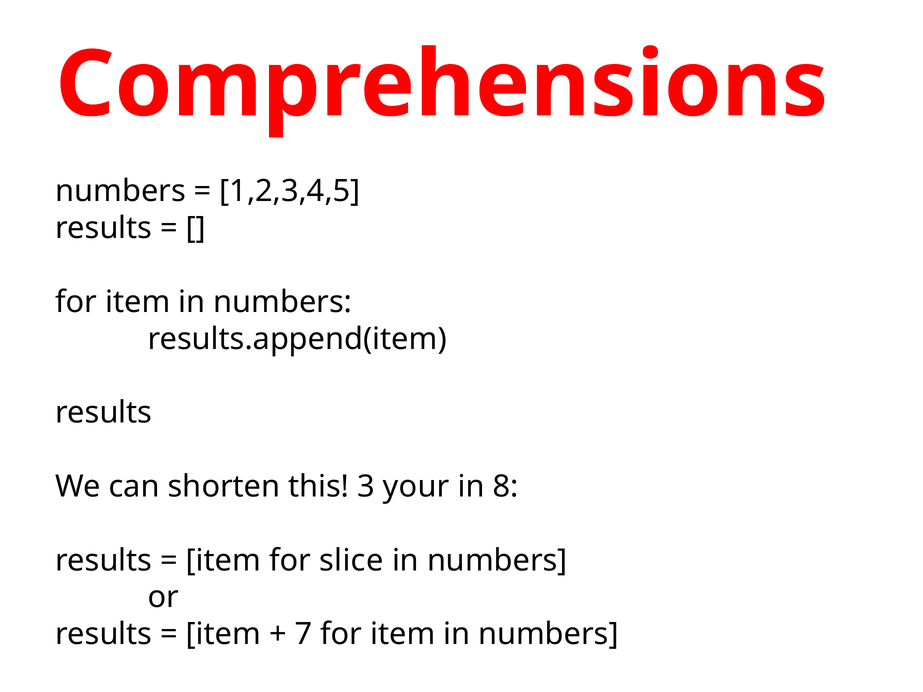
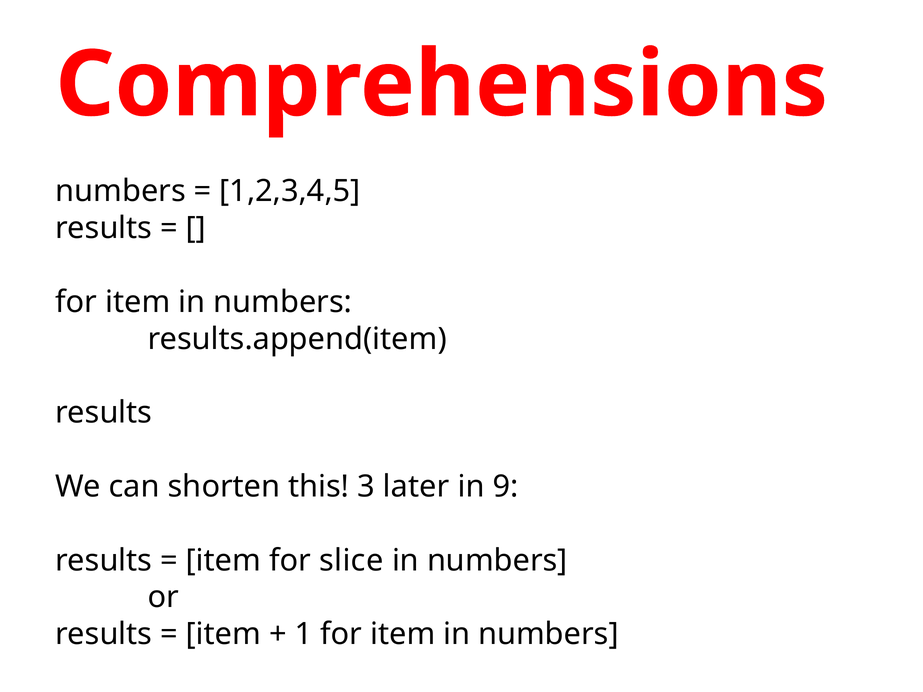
your: your -> later
8: 8 -> 9
7: 7 -> 1
